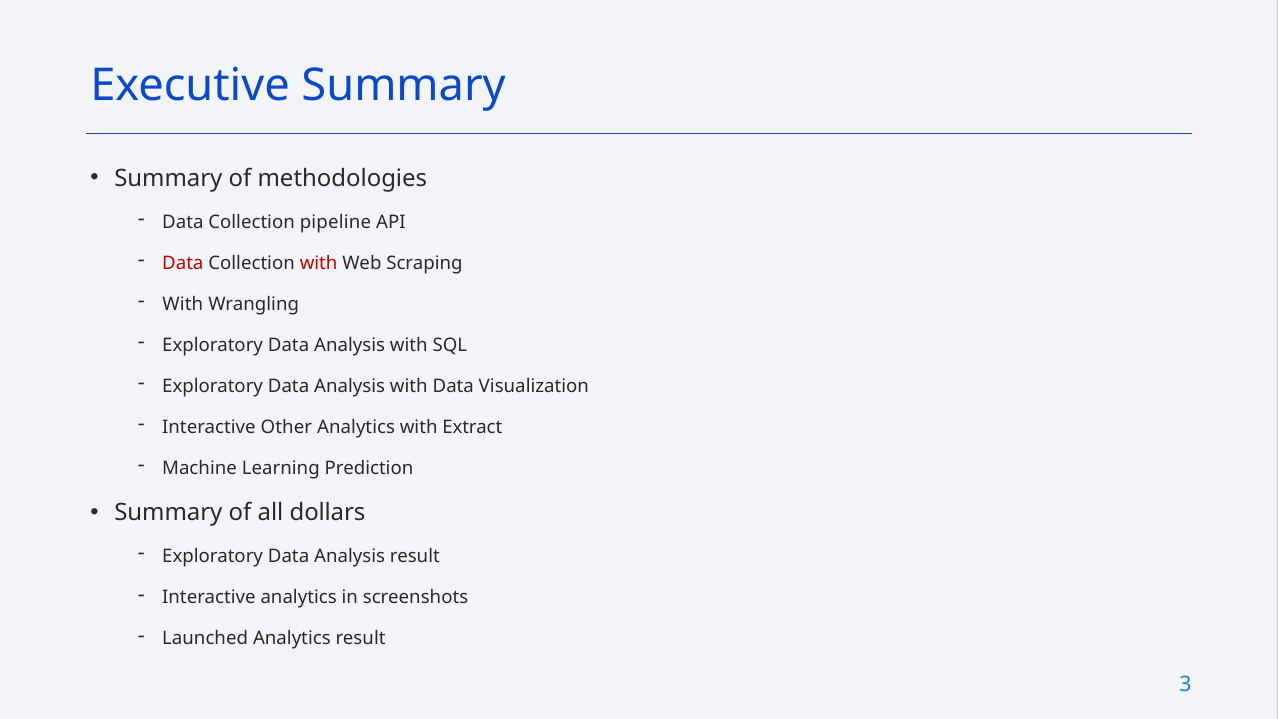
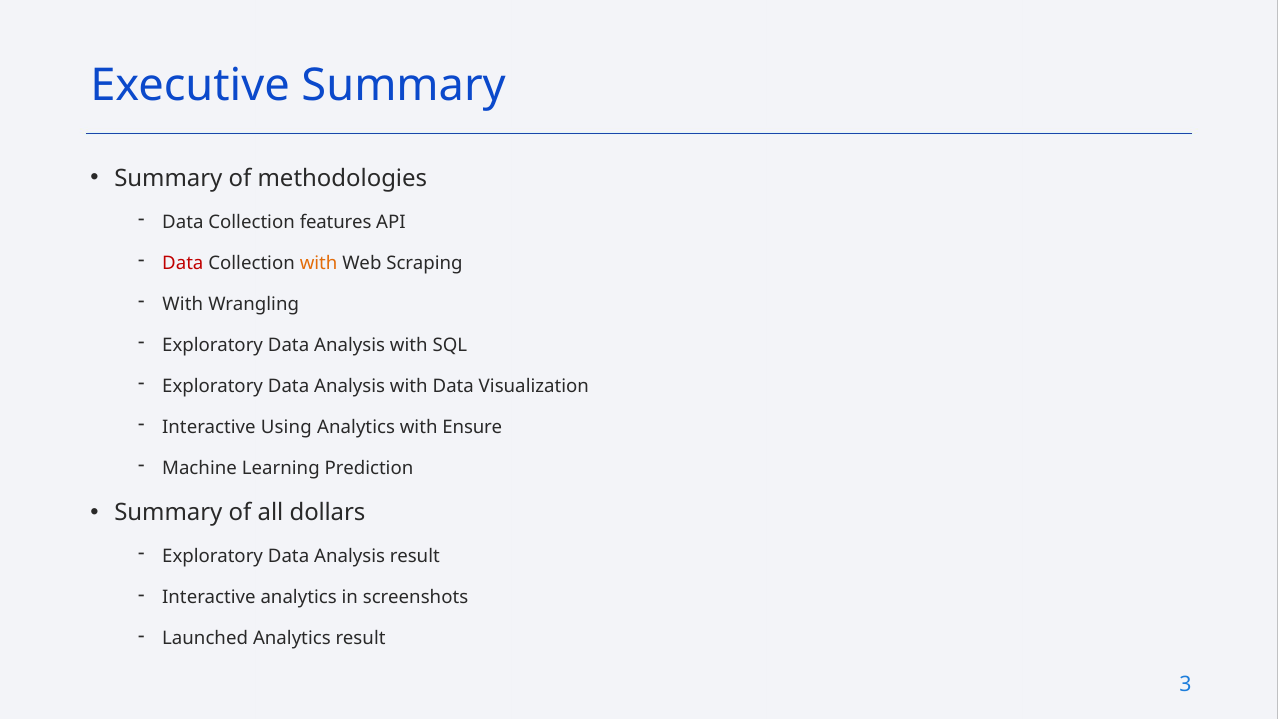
pipeline: pipeline -> features
with at (319, 263) colour: red -> orange
Other: Other -> Using
Extract: Extract -> Ensure
